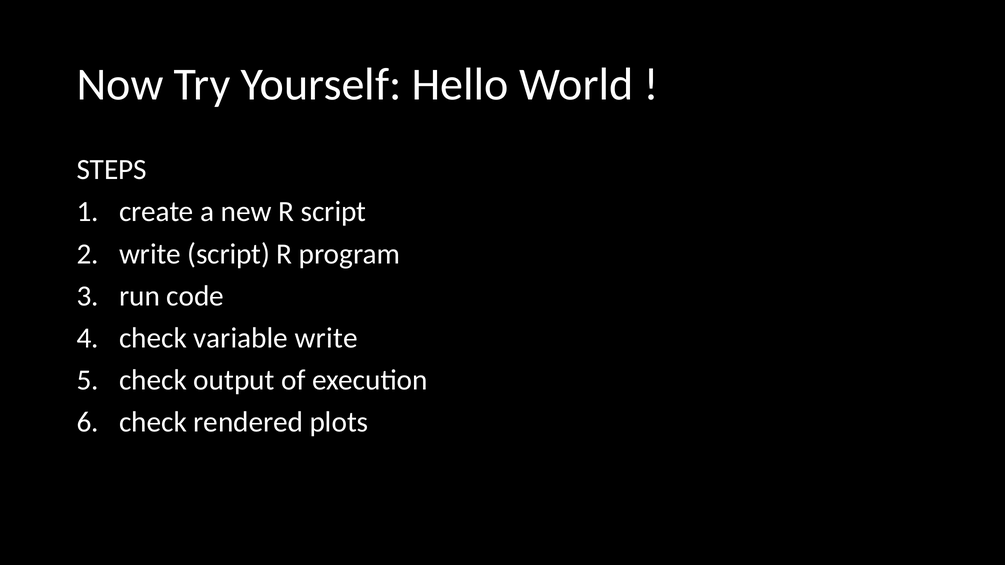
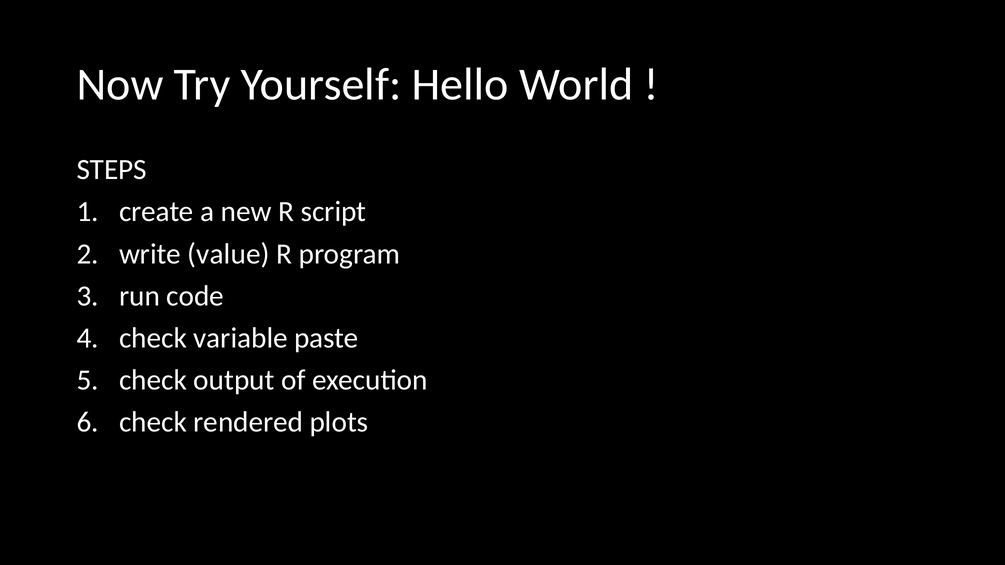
write script: script -> value
variable write: write -> paste
